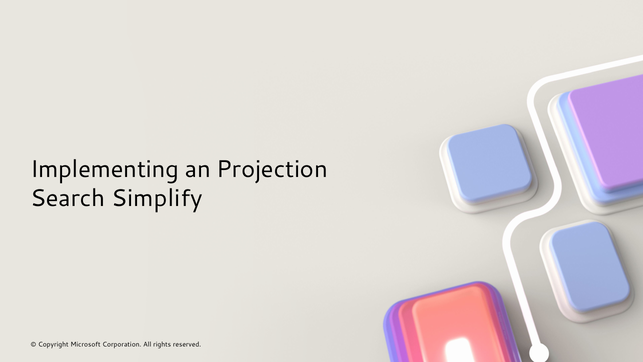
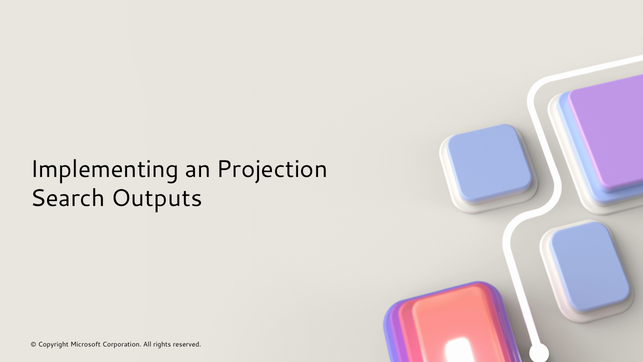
Simplify: Simplify -> Outputs
